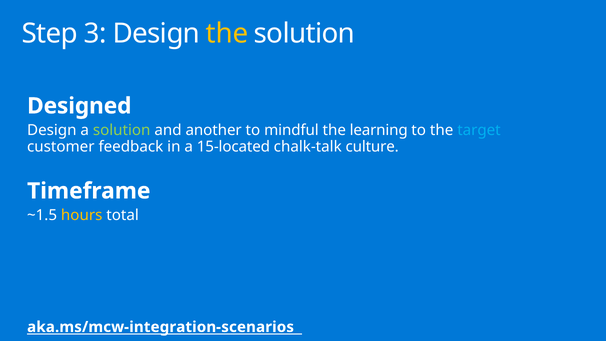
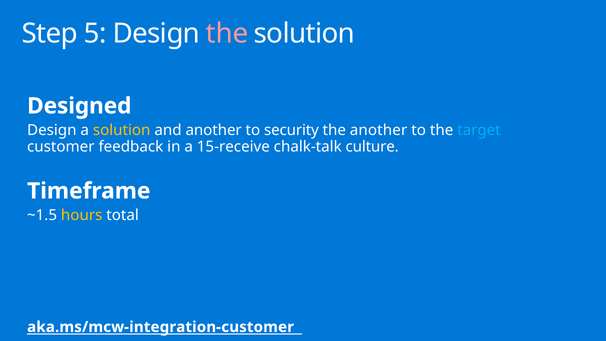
3: 3 -> 5
the at (227, 34) colour: yellow -> pink
solution at (122, 130) colour: light green -> yellow
mindful: mindful -> security
the learning: learning -> another
15-located: 15-located -> 15-receive
aka.ms/mcw-integration-scenarios: aka.ms/mcw-integration-scenarios -> aka.ms/mcw-integration-customer
